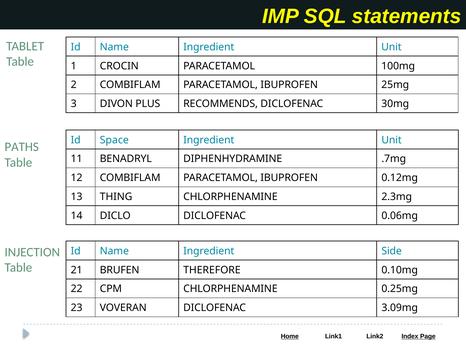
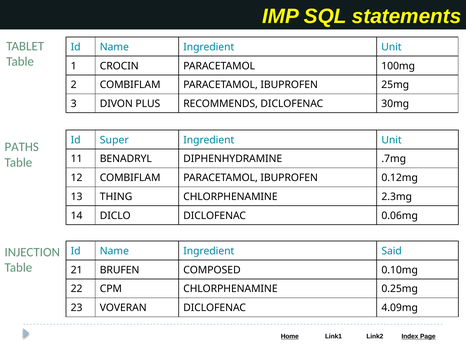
Space: Space -> Super
Side: Side -> Said
THEREFORE: THEREFORE -> COMPOSED
3.09mg: 3.09mg -> 4.09mg
